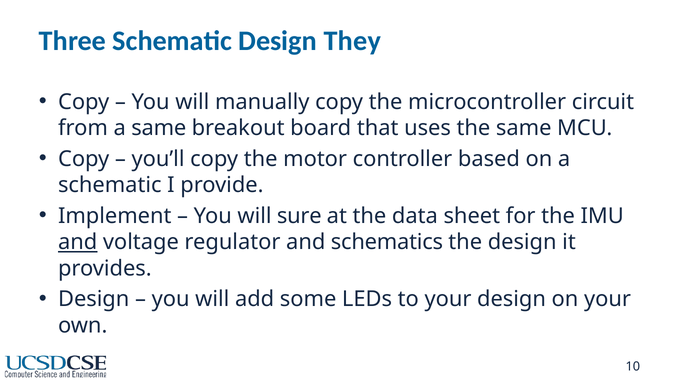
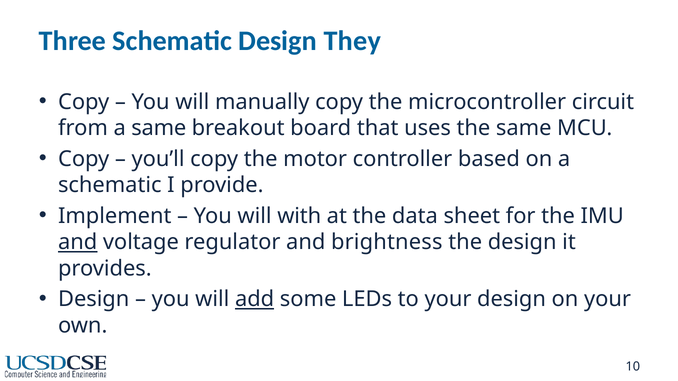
sure: sure -> with
schematics: schematics -> brightness
add underline: none -> present
